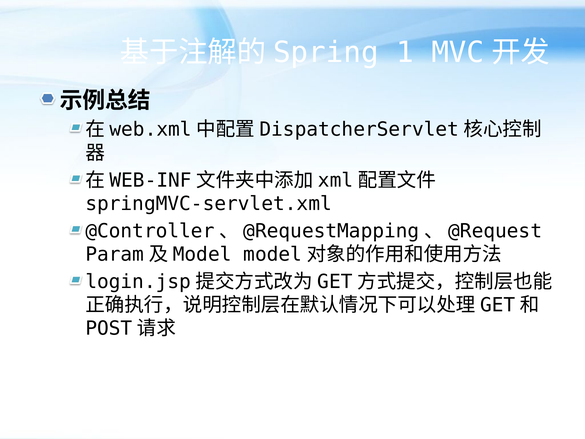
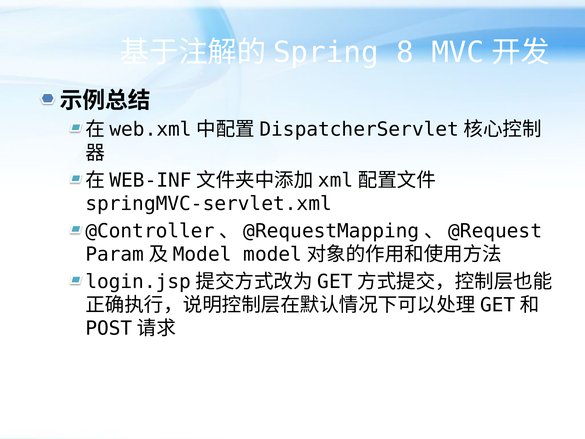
1: 1 -> 8
